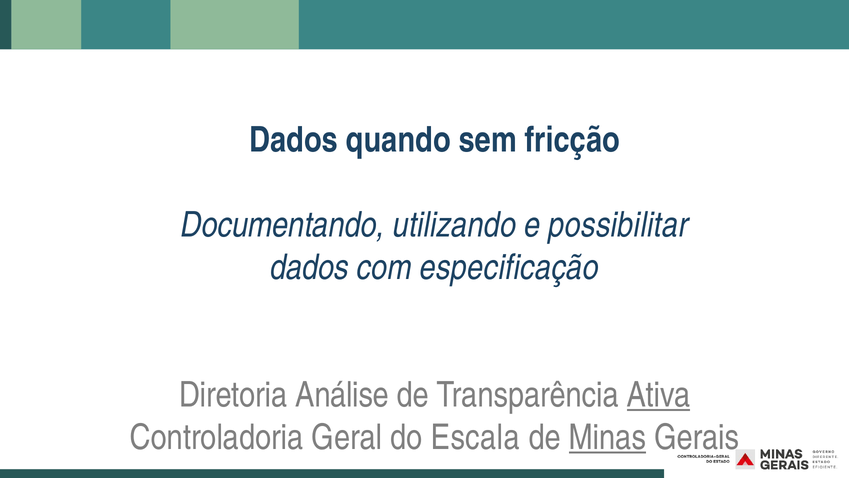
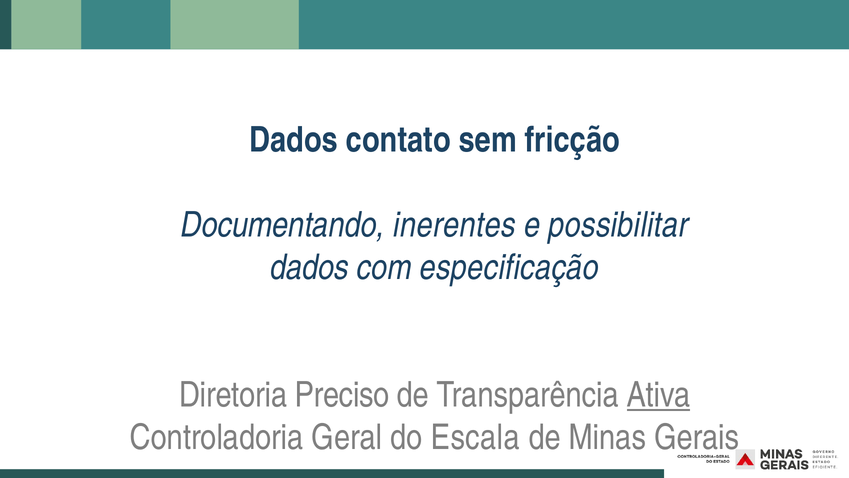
quando: quando -> contato
utilizando: utilizando -> inerentes
Análise: Análise -> Preciso
Minas underline: present -> none
